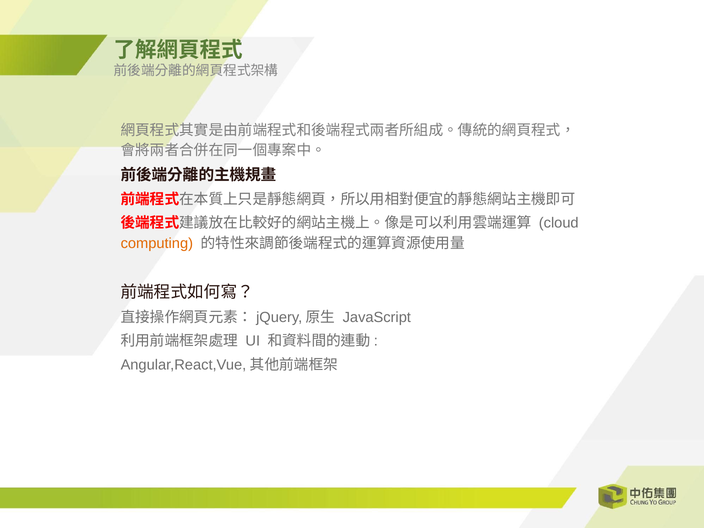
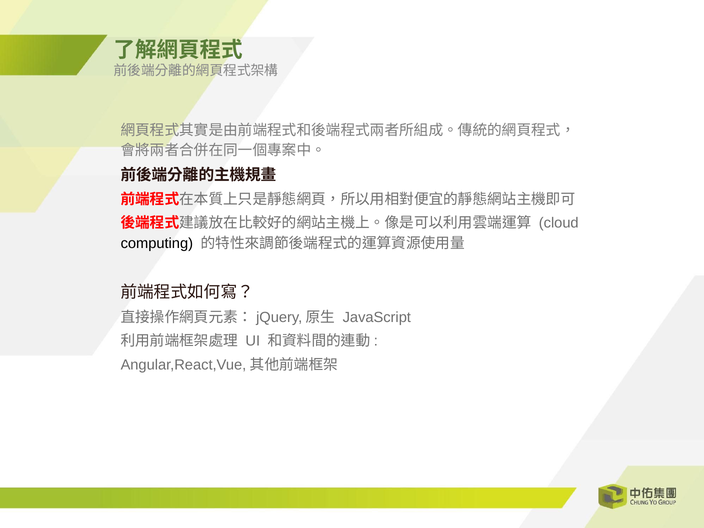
computing colour: orange -> black
